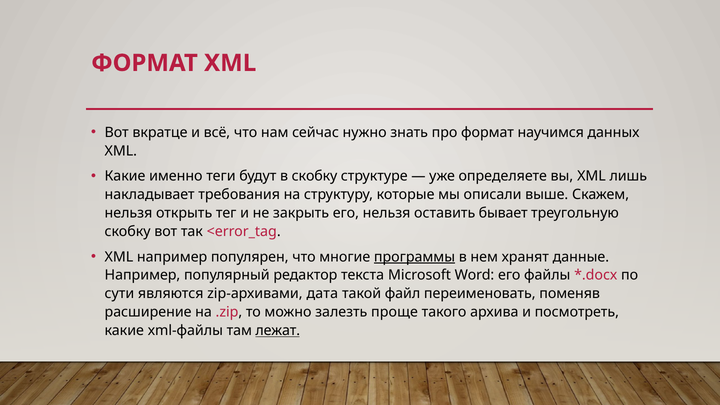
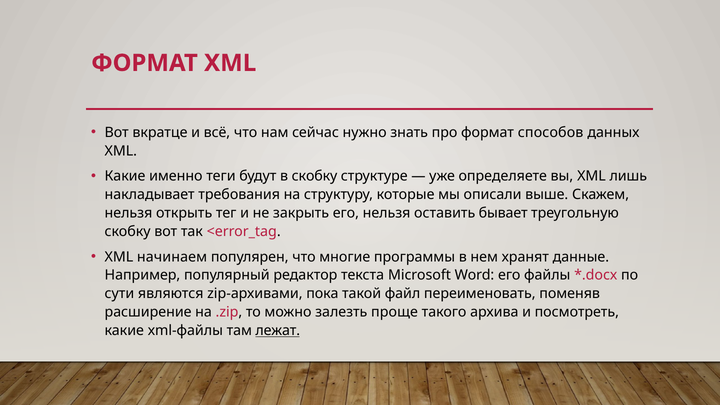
научимся: научимся -> способов
XML например: например -> начинаем
программы underline: present -> none
дата: дата -> пока
